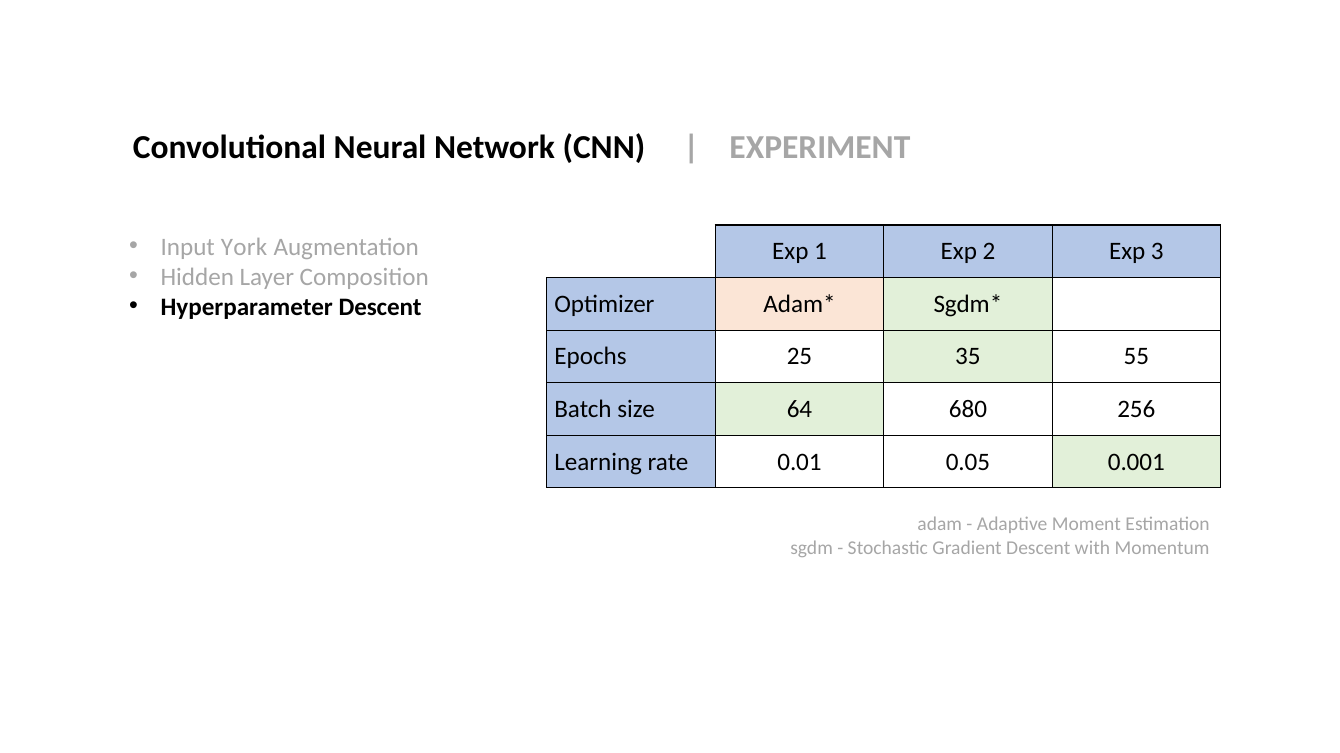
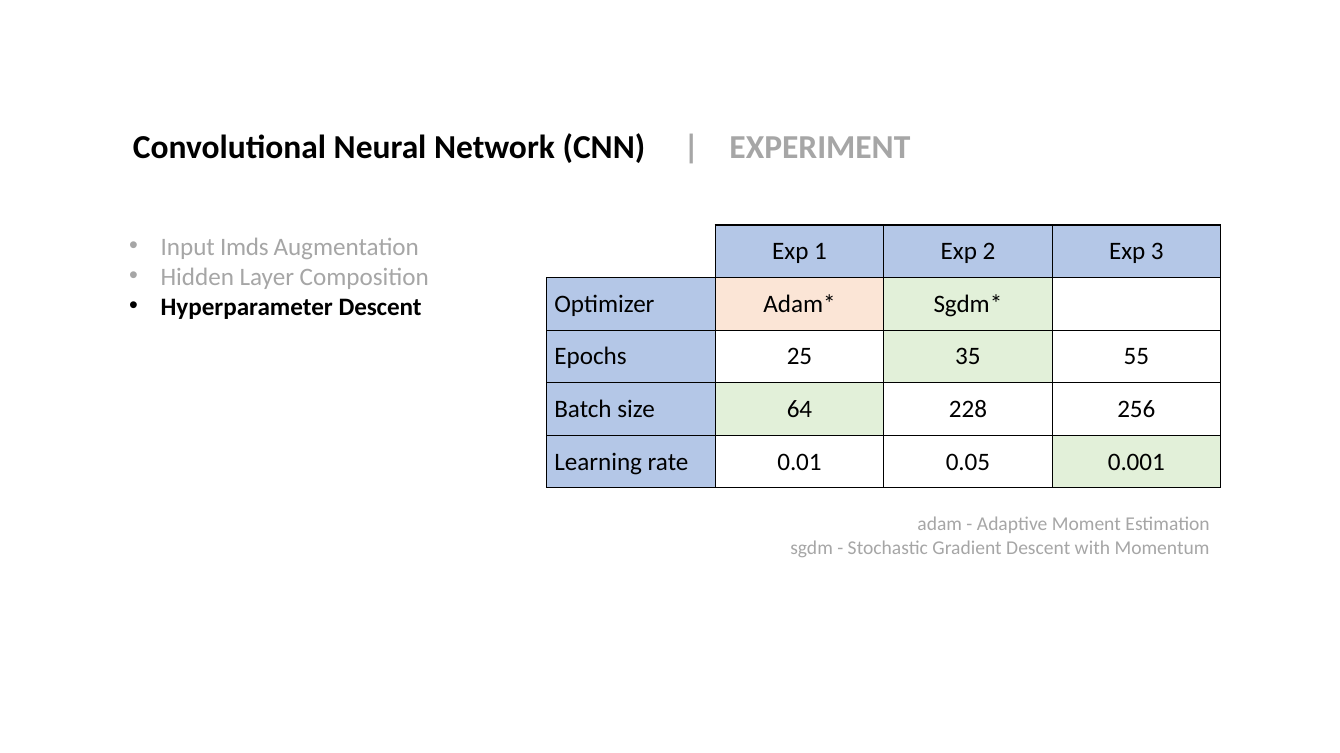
York: York -> Imds
680: 680 -> 228
